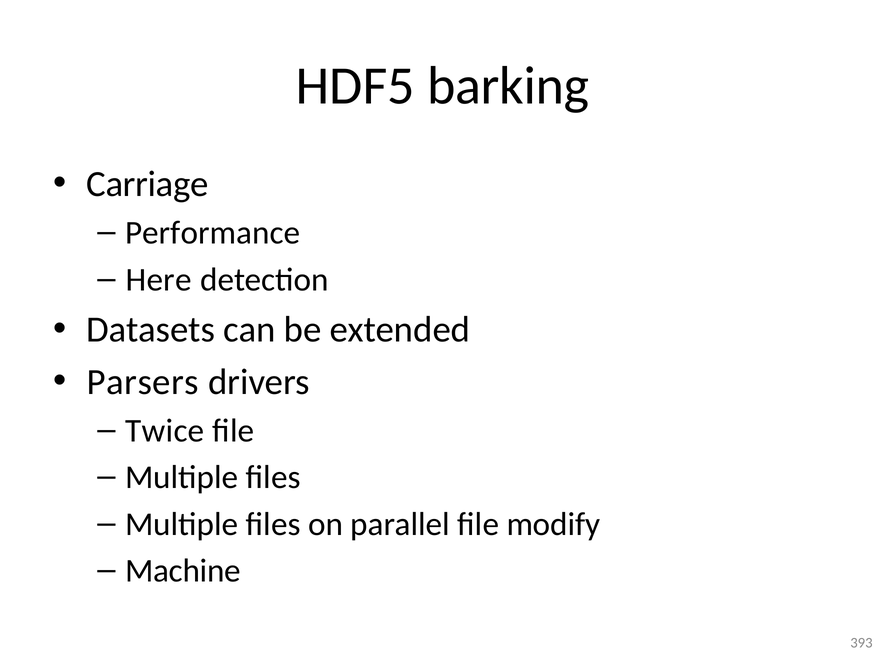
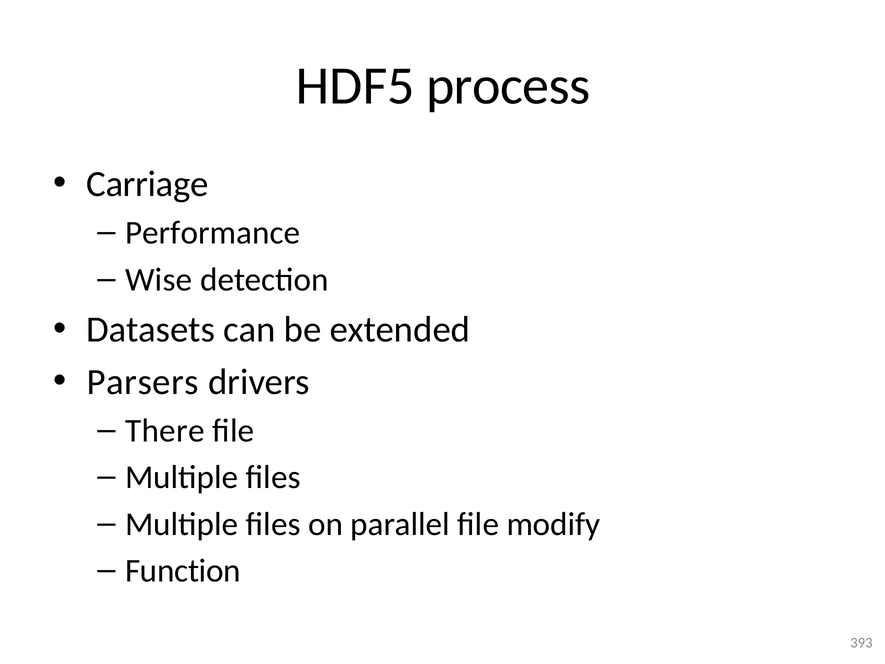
barking: barking -> process
Here: Here -> Wise
Twice: Twice -> There
Machine: Machine -> Function
